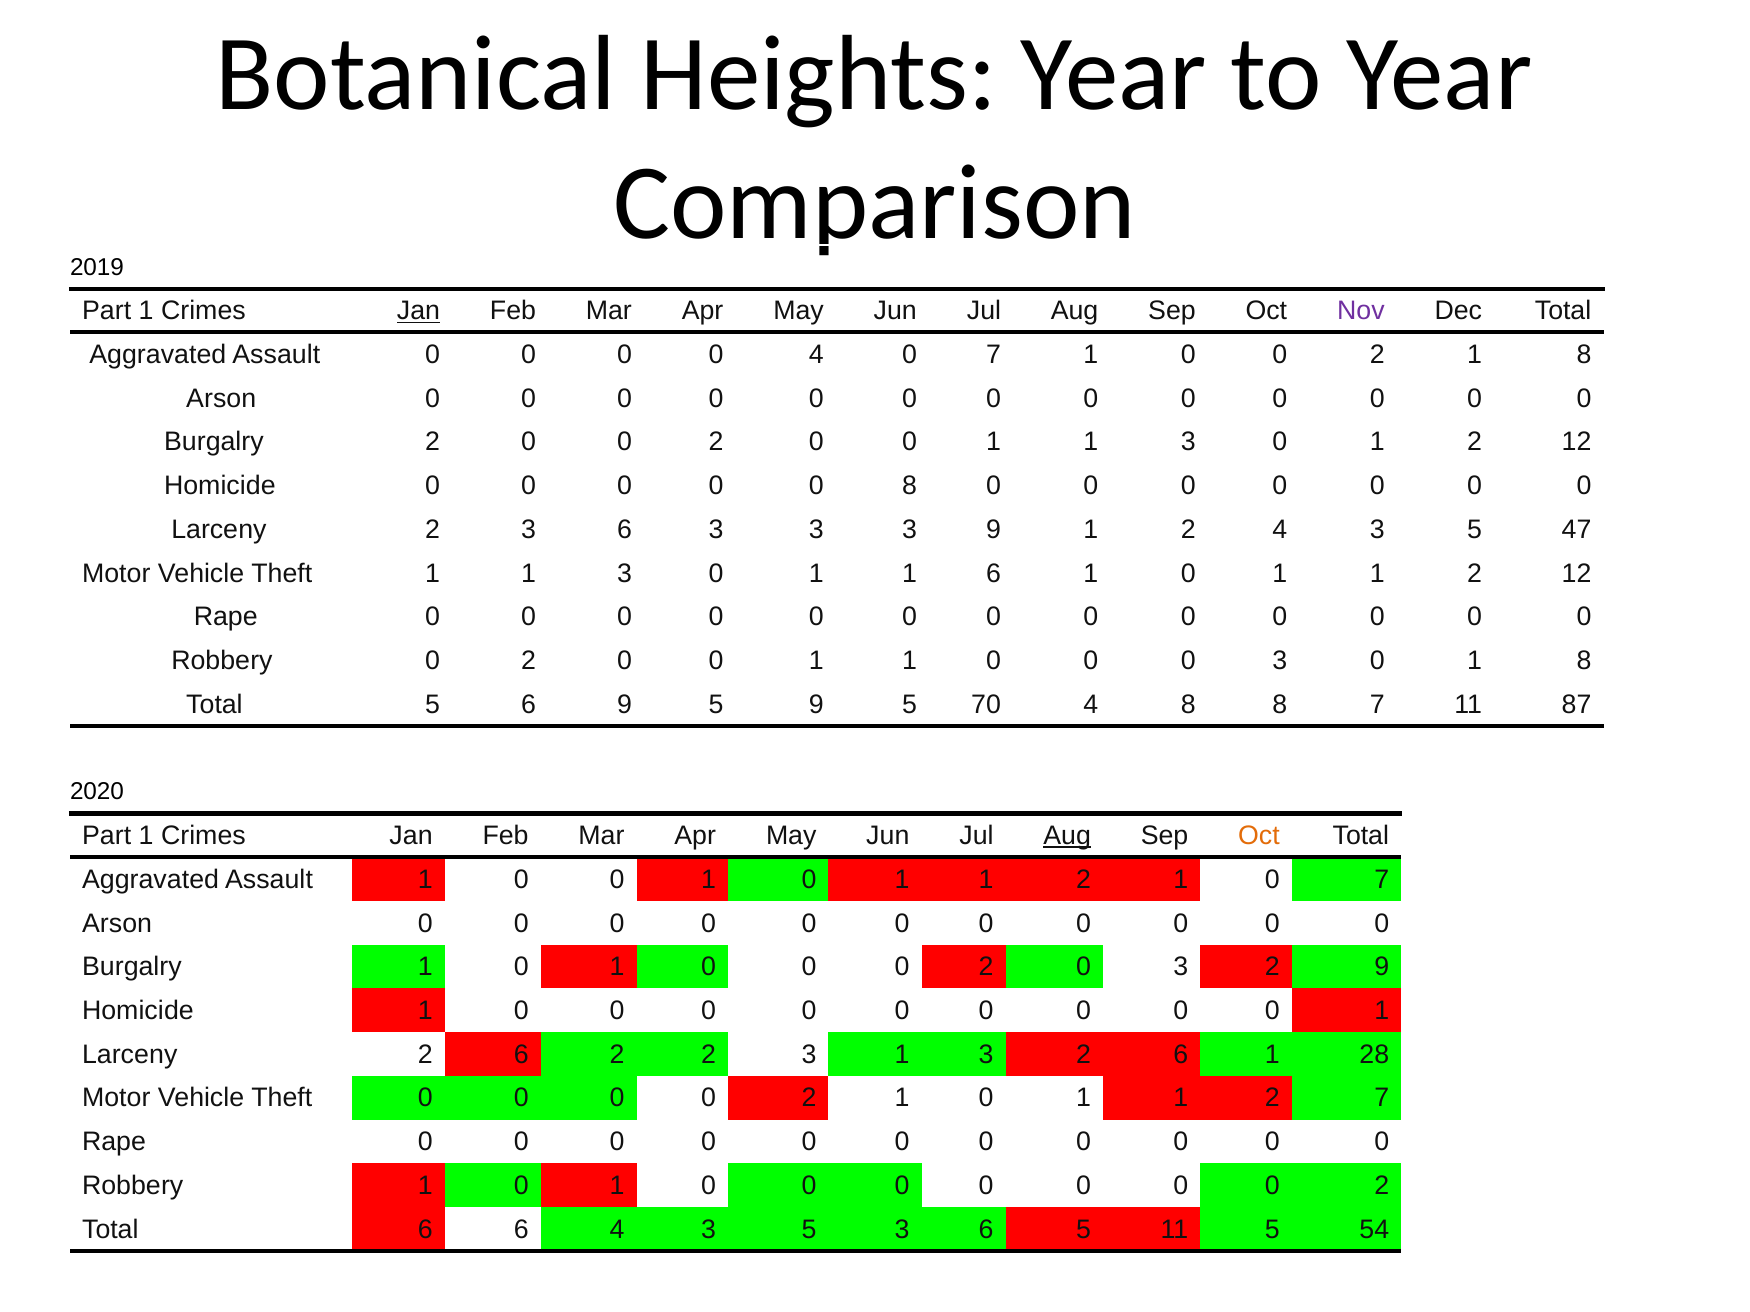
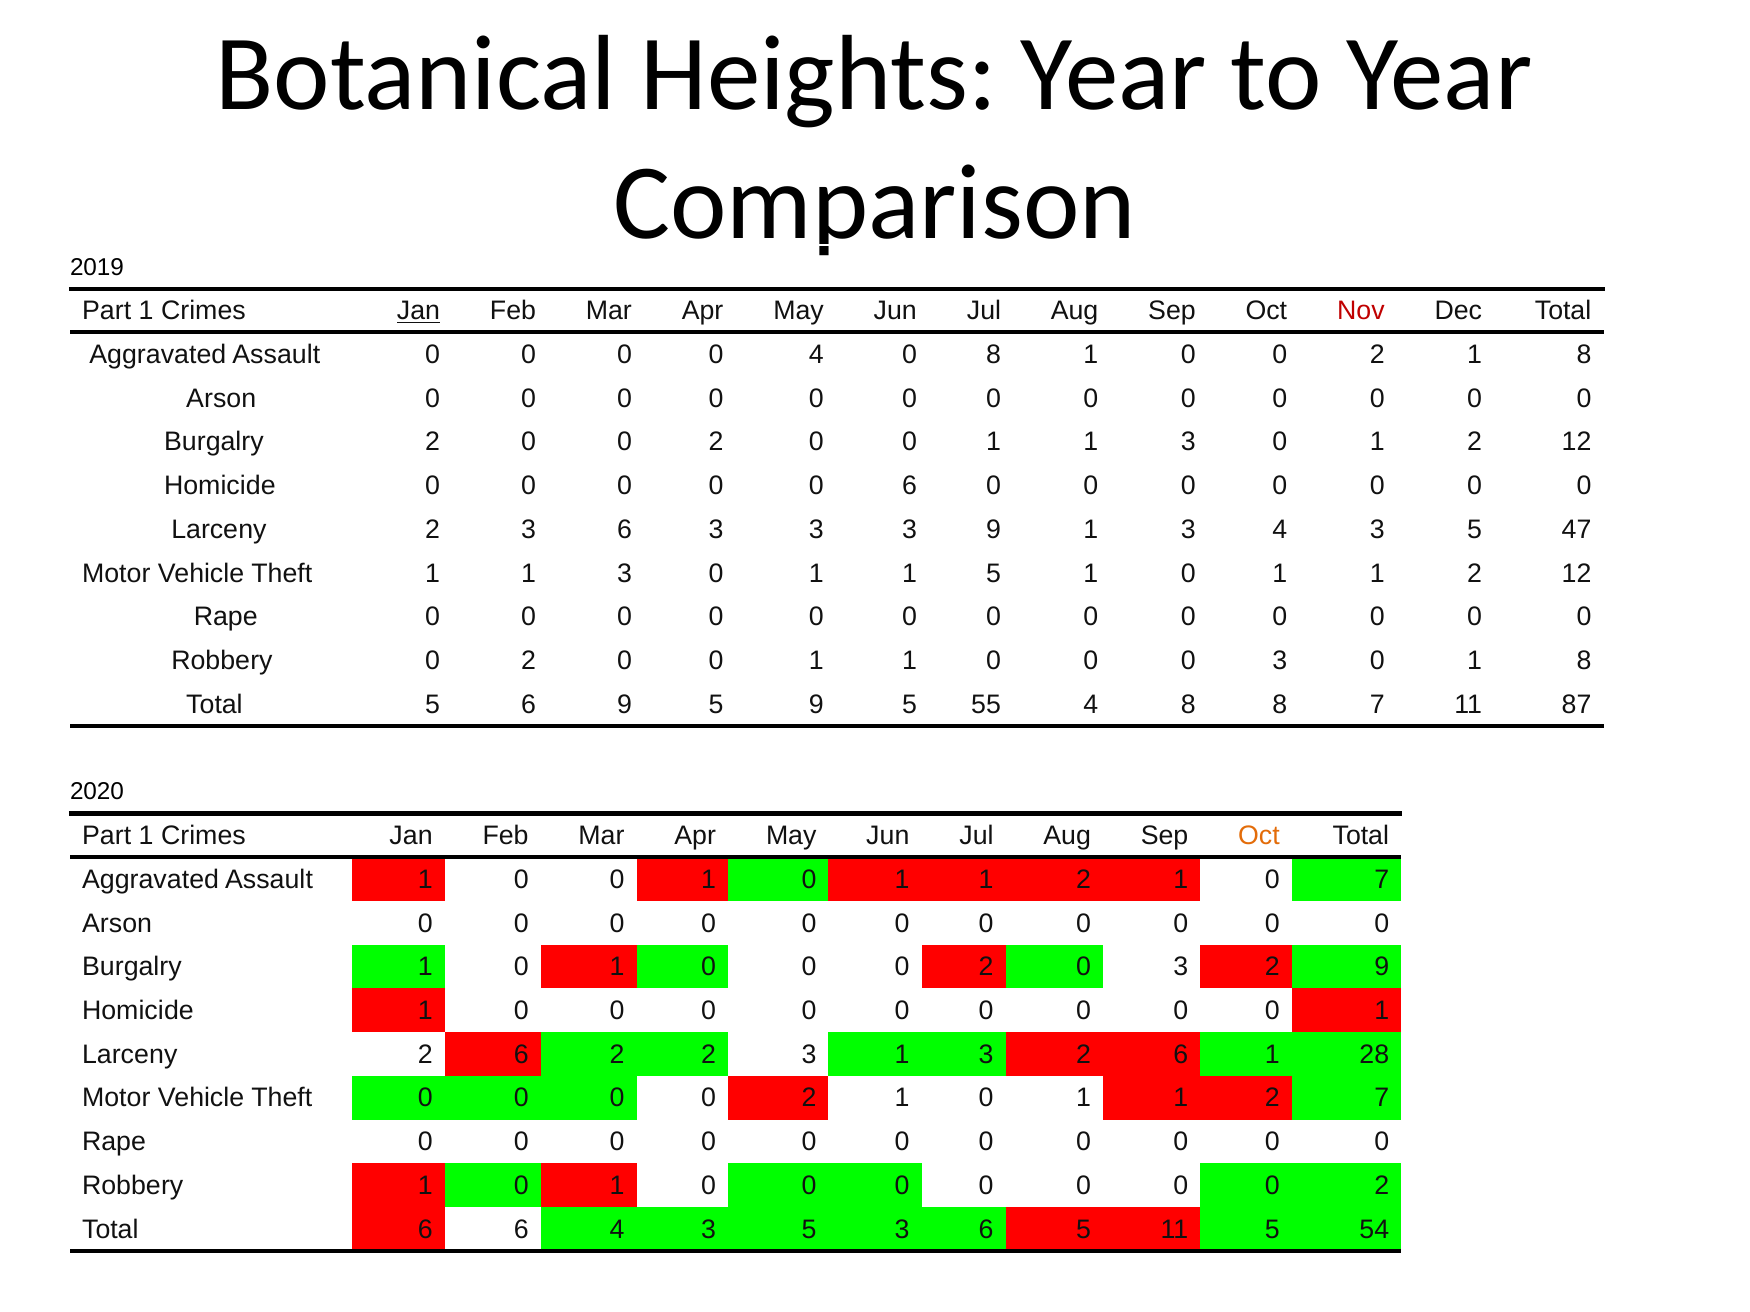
Nov colour: purple -> red
4 0 7: 7 -> 8
0 8: 8 -> 6
9 1 2: 2 -> 3
1 6: 6 -> 5
70: 70 -> 55
Aug at (1067, 836) underline: present -> none
